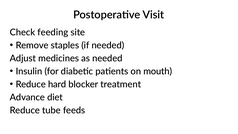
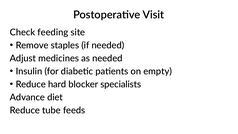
mouth: mouth -> empty
treatment: treatment -> specialists
